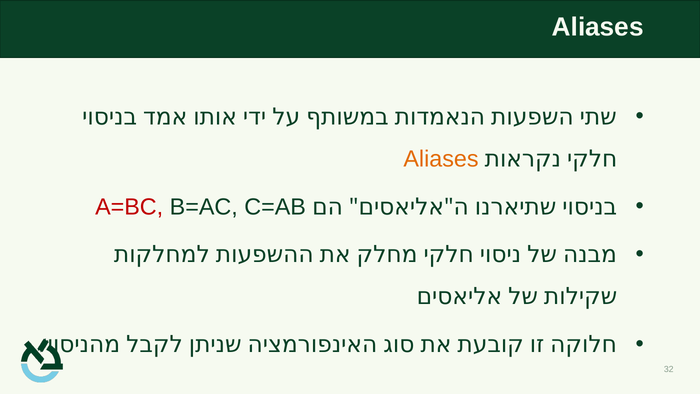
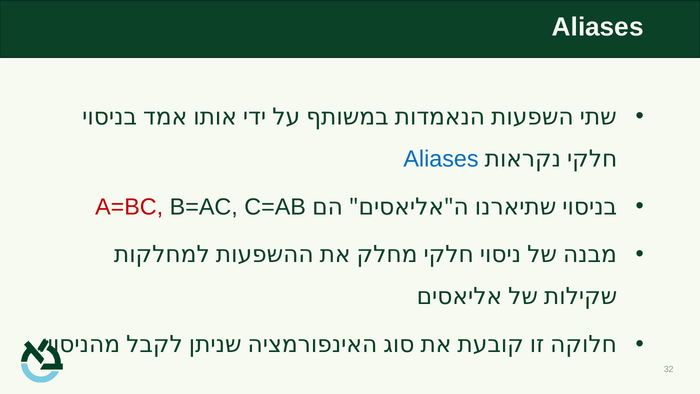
Aliases at (441, 159) colour: orange -> blue
